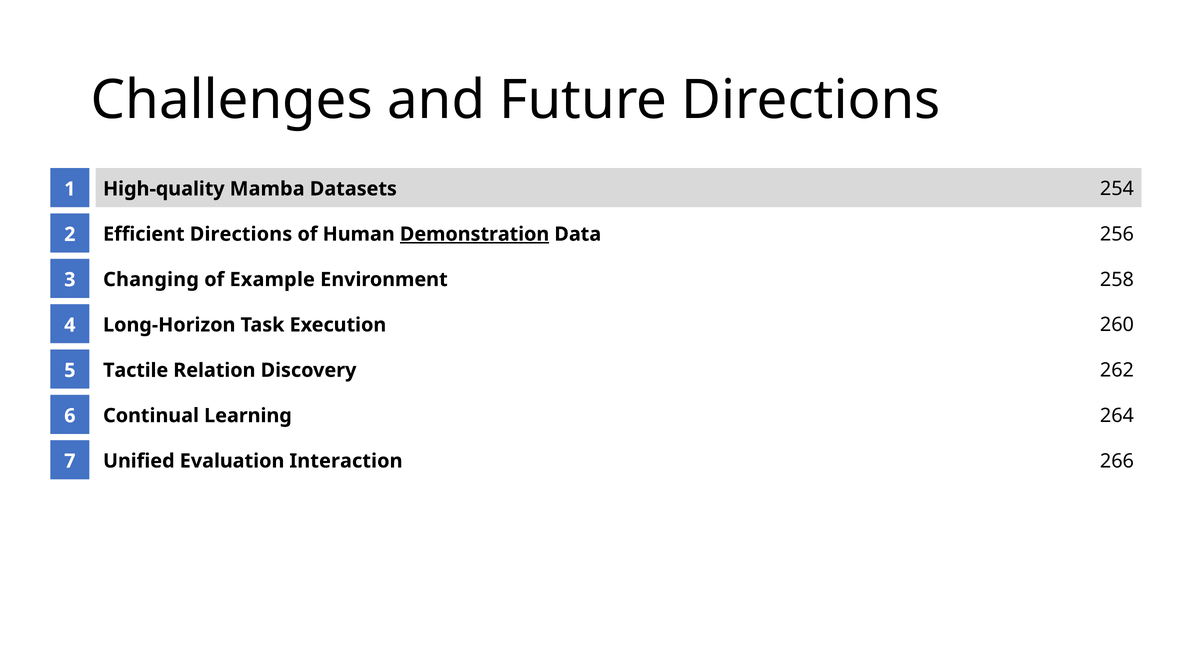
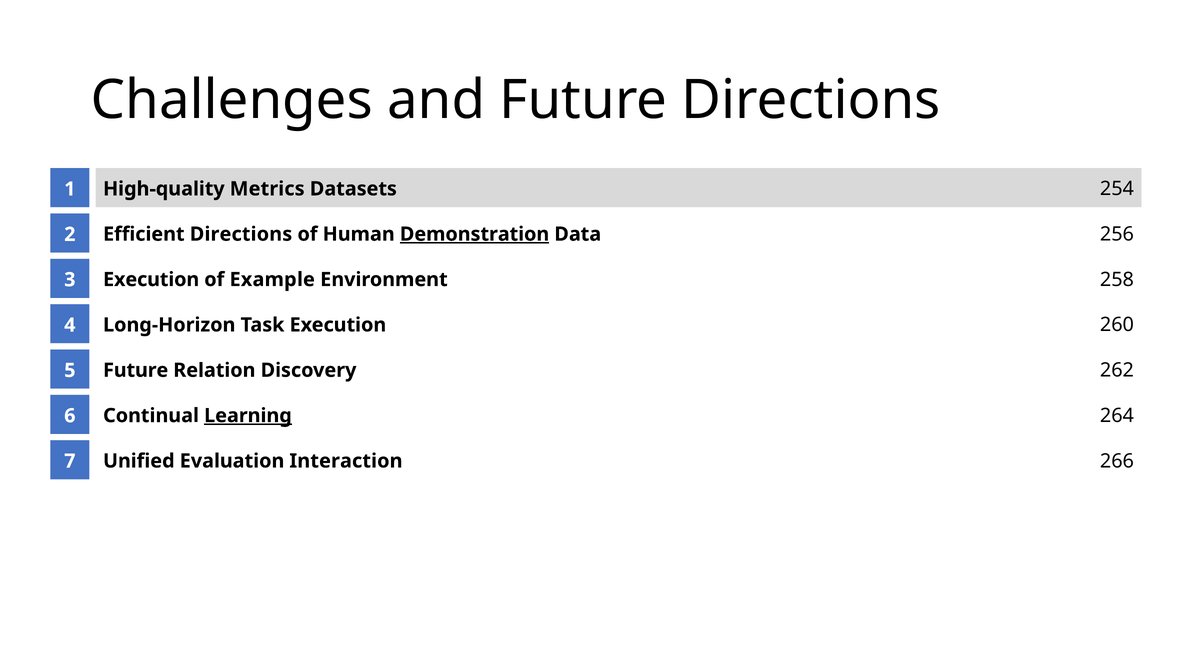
Mamba: Mamba -> Metrics
Changing at (151, 279): Changing -> Execution
Tactile at (136, 370): Tactile -> Future
Learning underline: none -> present
